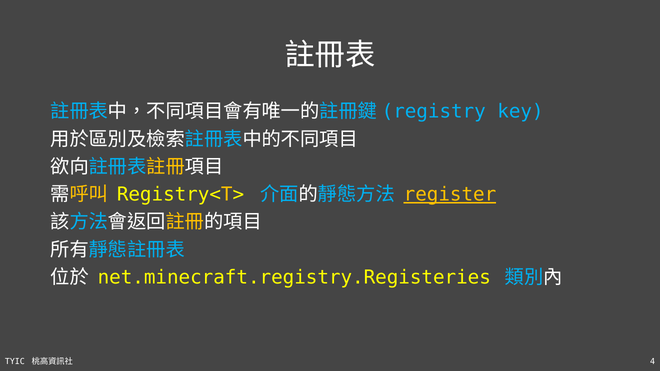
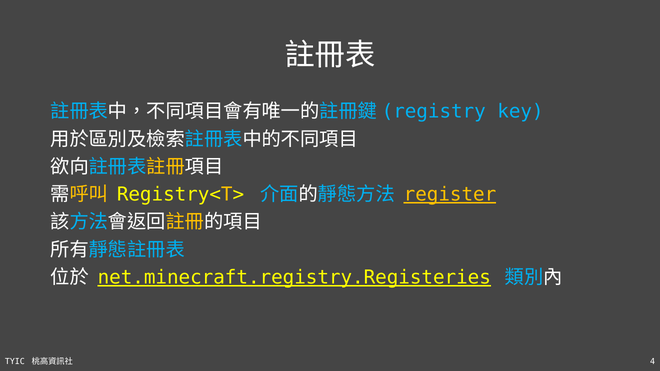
net.minecraft.registry.Registeries underline: none -> present
